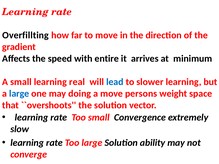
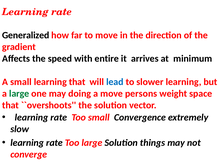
Overfillting: Overfillting -> Generalized
learning real: real -> that
large at (19, 94) colour: blue -> green
ability: ability -> things
